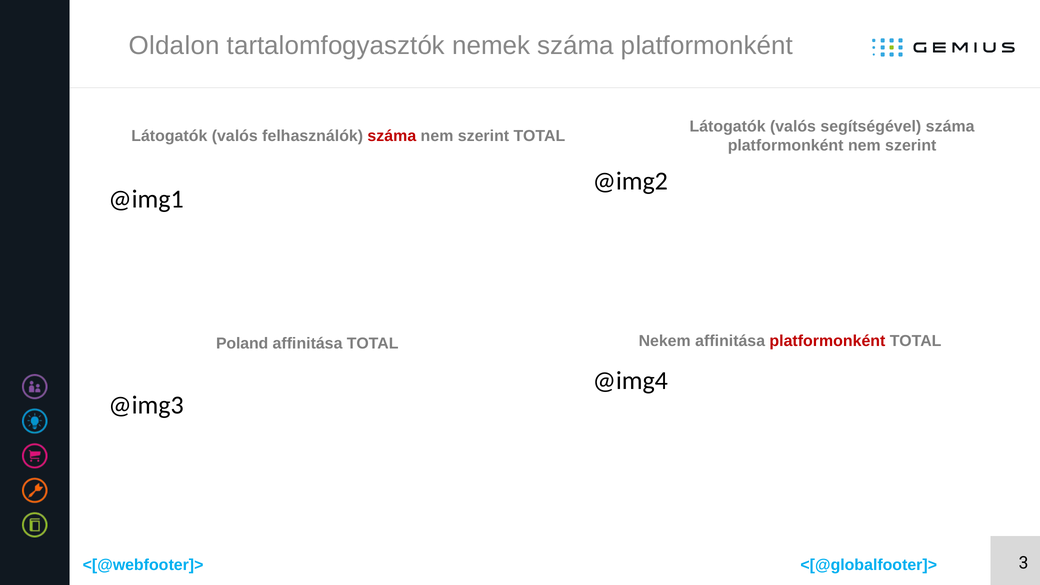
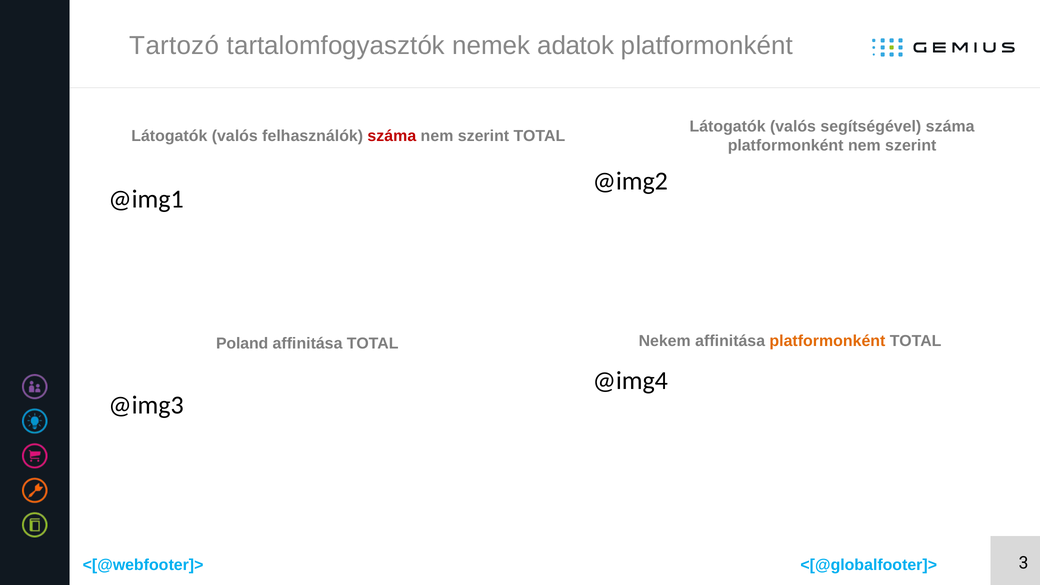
Oldalon: Oldalon -> Tartozó
nemek száma: száma -> adatok
platformonként at (827, 341) colour: red -> orange
